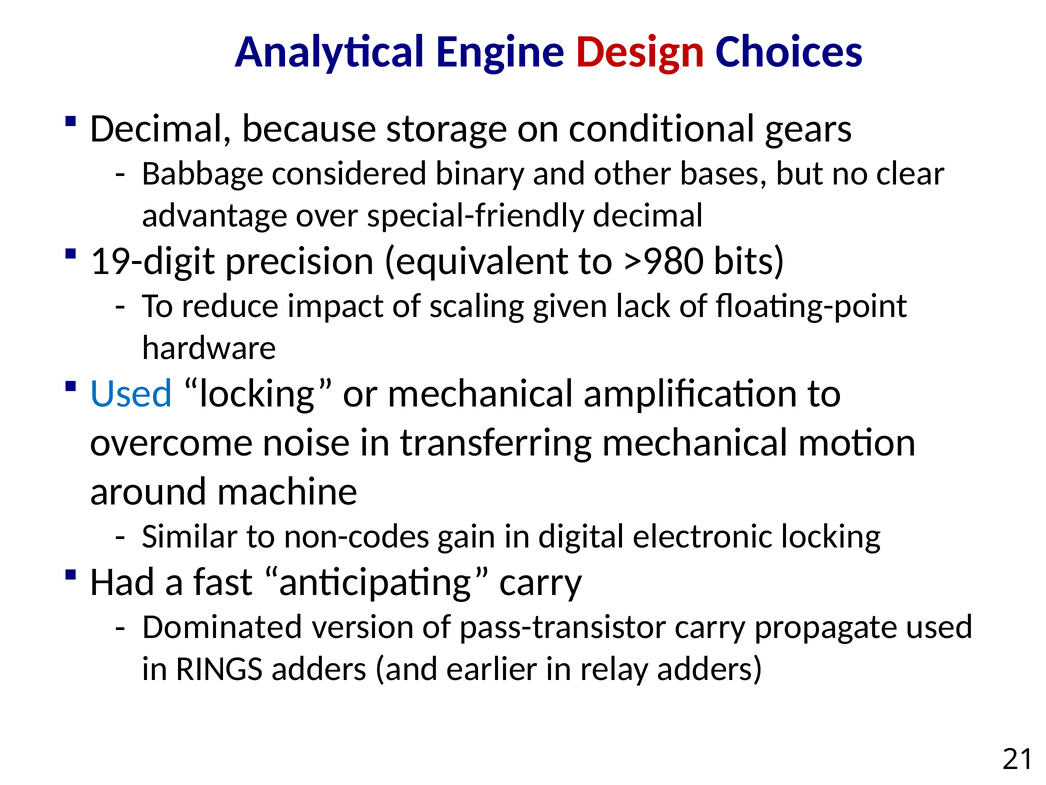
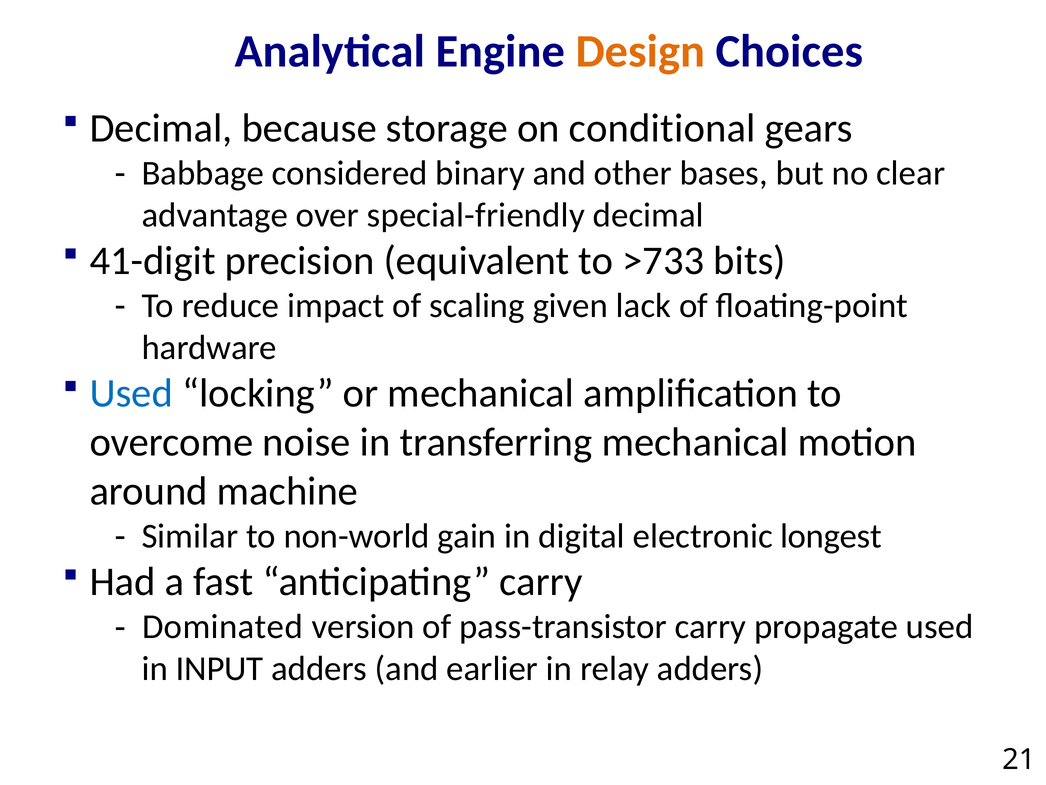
Design colour: red -> orange
19-digit: 19-digit -> 41-digit
>980: >980 -> >733
non-codes: non-codes -> non-world
electronic locking: locking -> longest
RINGS: RINGS -> INPUT
